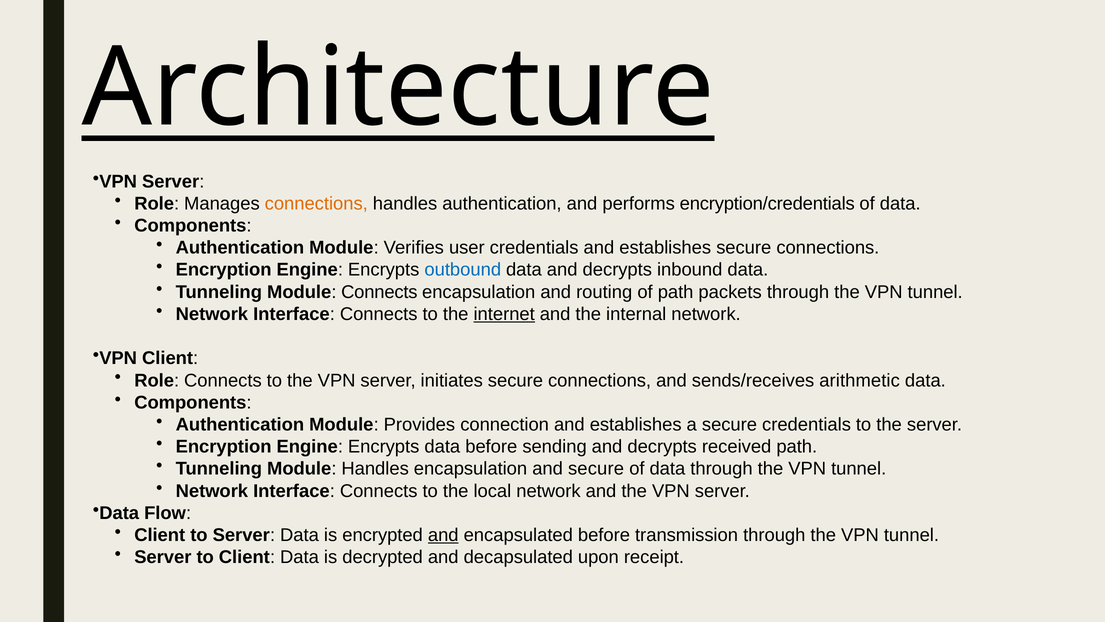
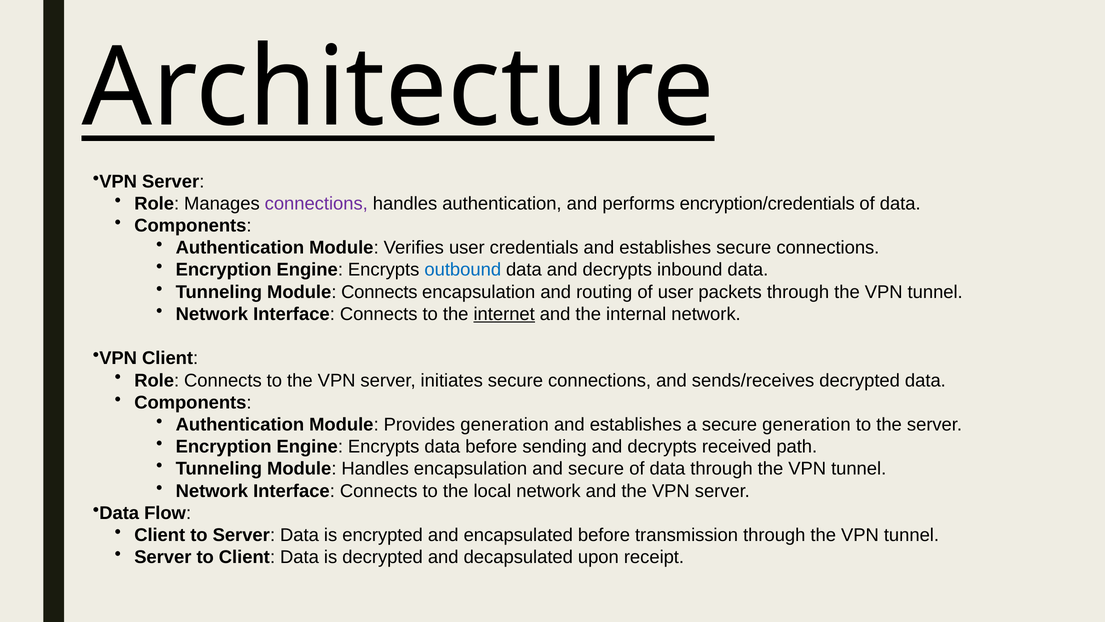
connections at (316, 203) colour: orange -> purple
of path: path -> user
sends/receives arithmetic: arithmetic -> decrypted
Provides connection: connection -> generation
secure credentials: credentials -> generation
and at (443, 535) underline: present -> none
